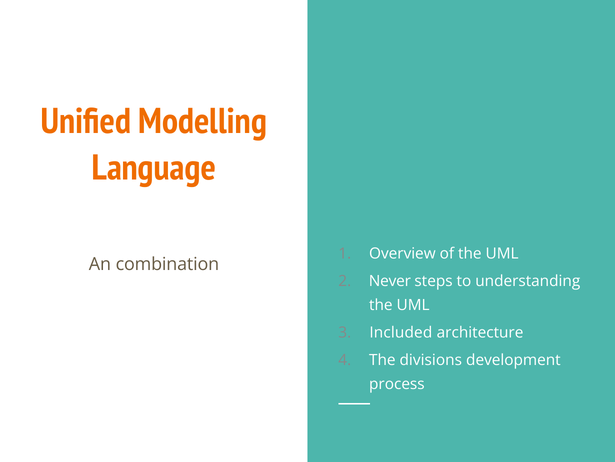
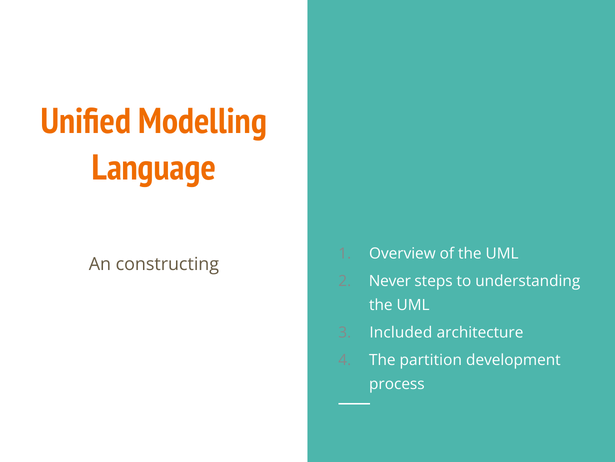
combination: combination -> constructing
divisions: divisions -> partition
